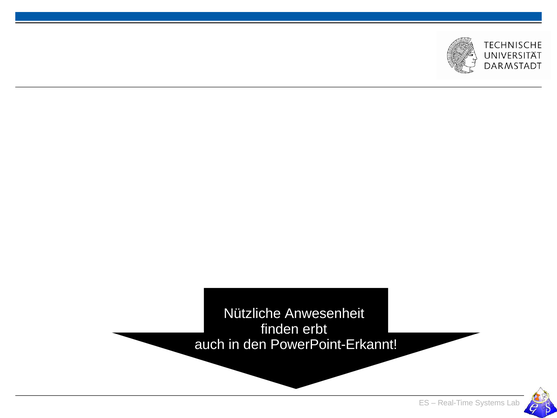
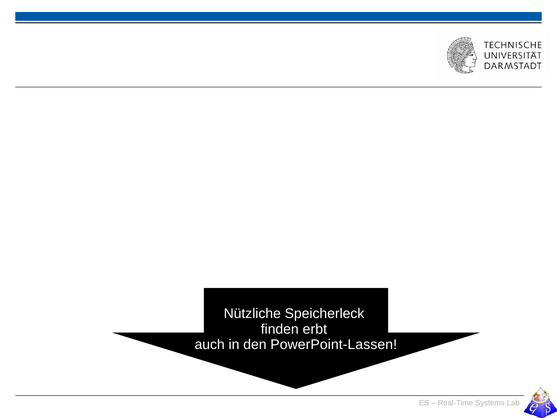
Anwesenheit: Anwesenheit -> Speicherleck
PowerPoint-Erkannt: PowerPoint-Erkannt -> PowerPoint-Lassen
